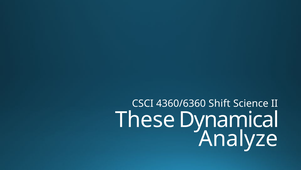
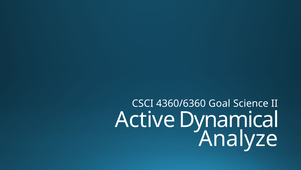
Shift: Shift -> Goal
These: These -> Active
